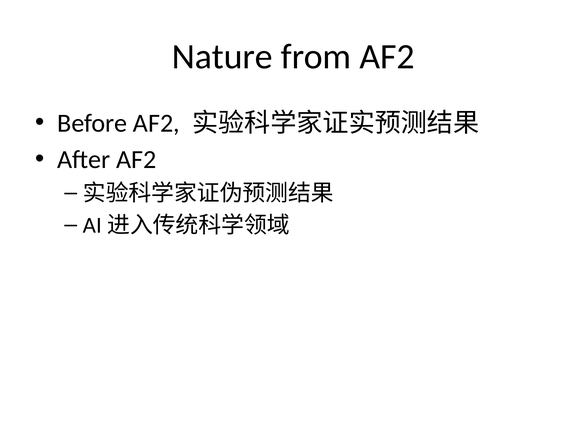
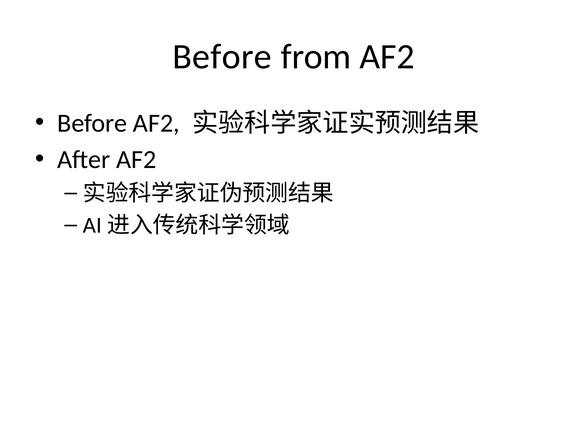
Nature at (222, 57): Nature -> Before
